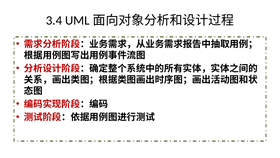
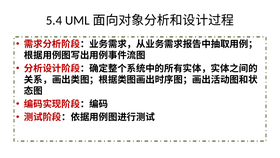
3.4: 3.4 -> 5.4
